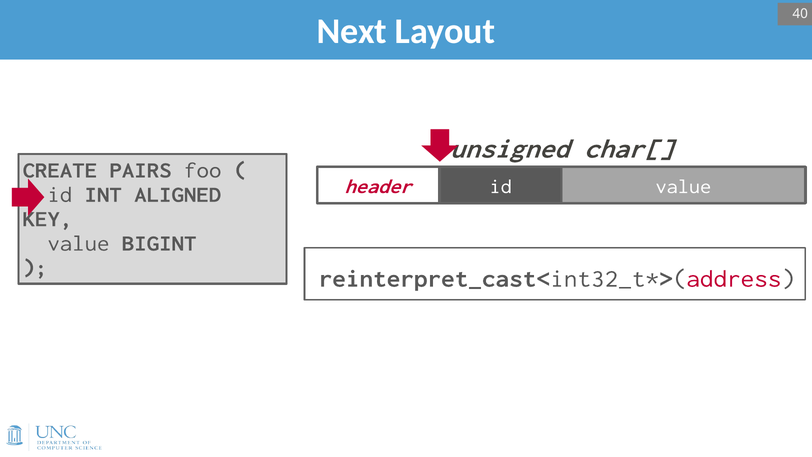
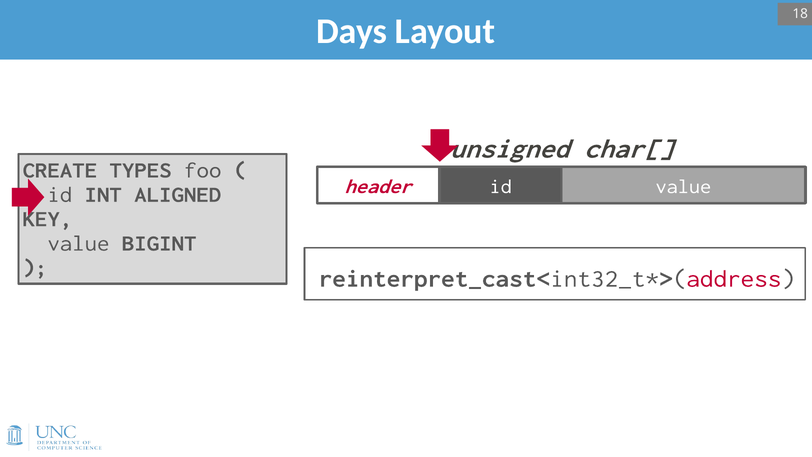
Next: Next -> Days
40: 40 -> 18
PAIRS: PAIRS -> TYPES
